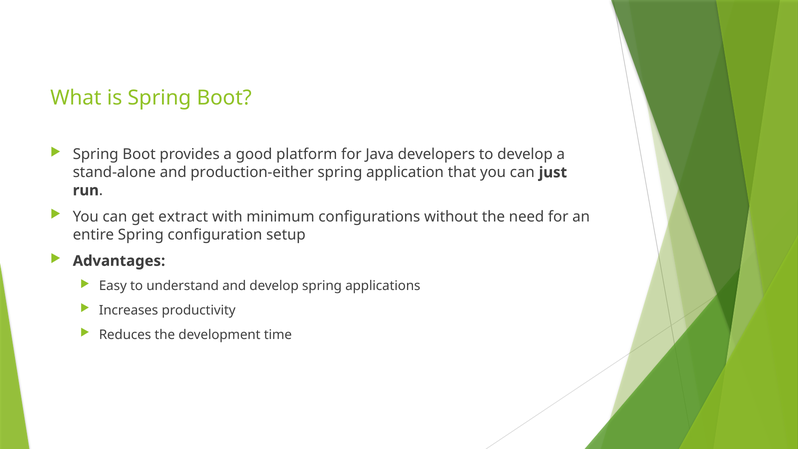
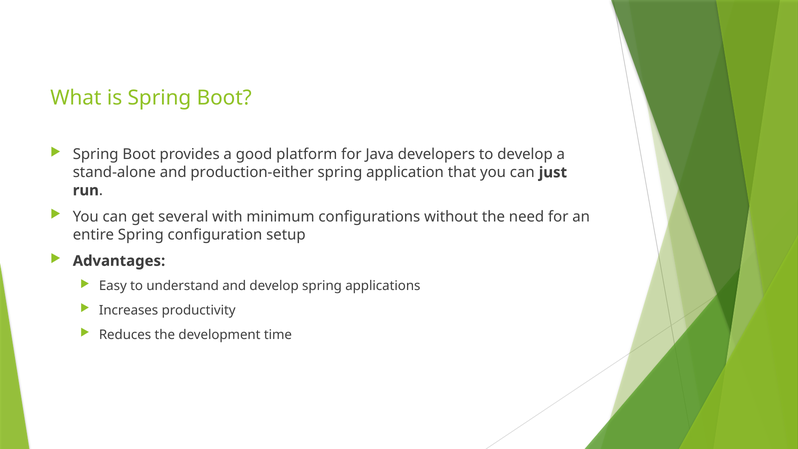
extract: extract -> several
